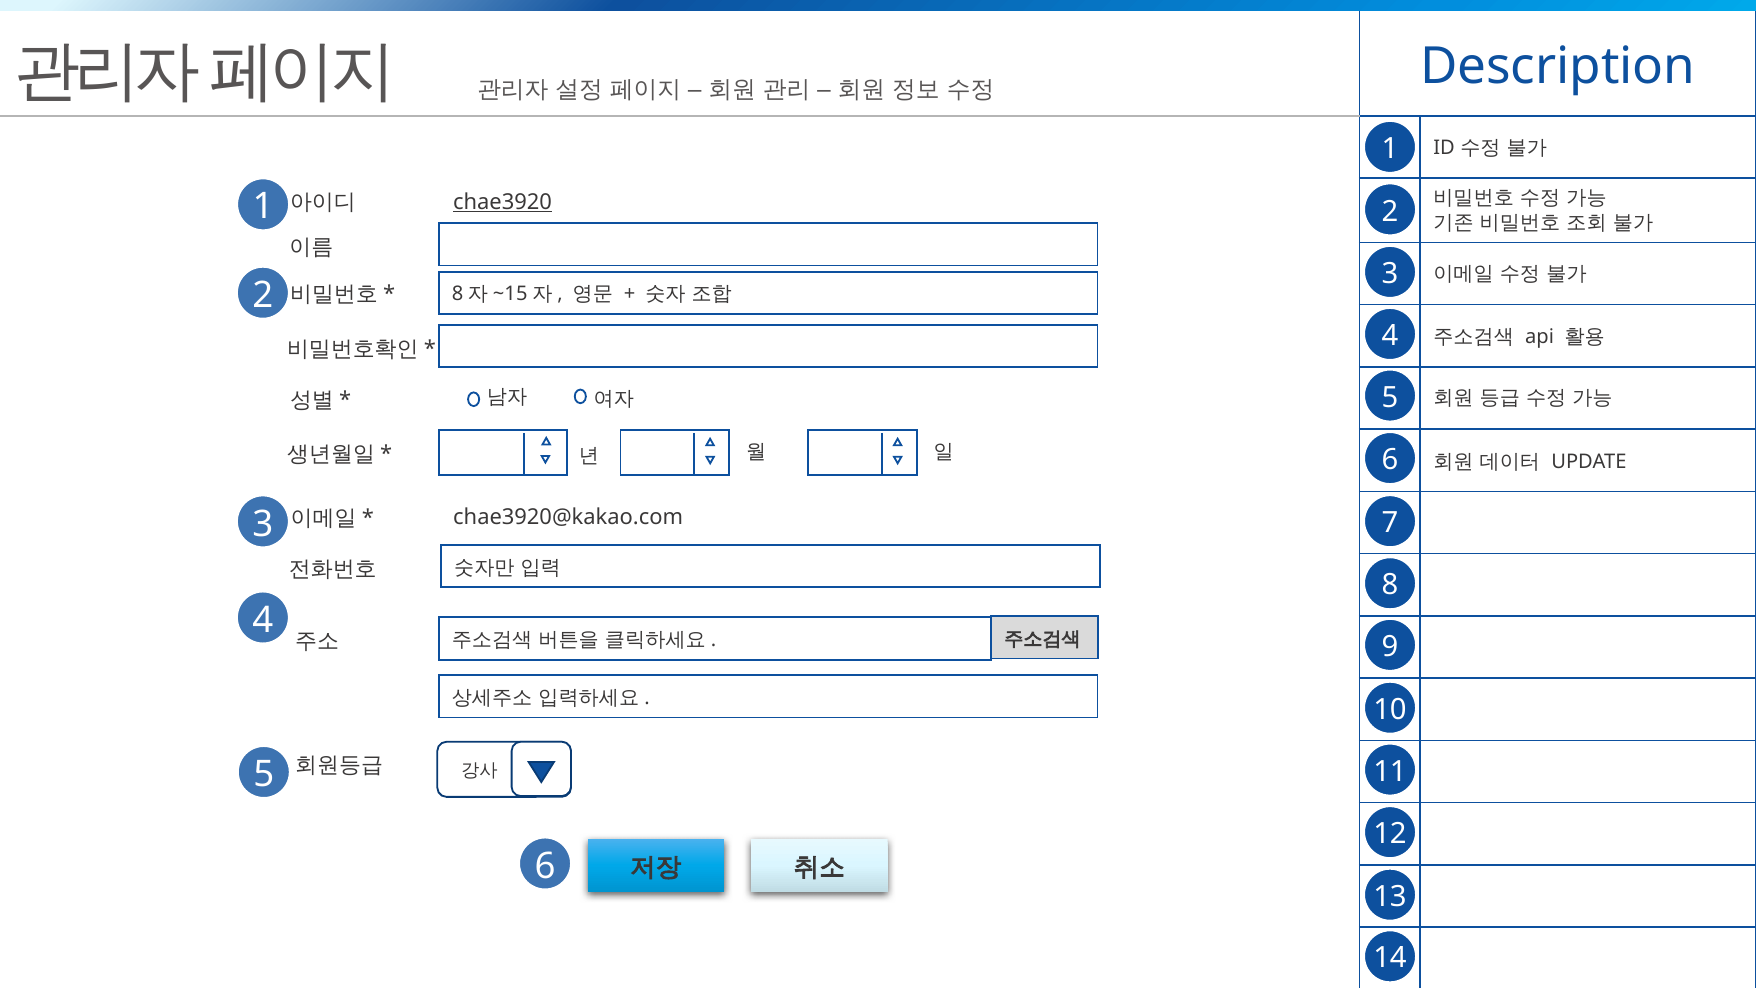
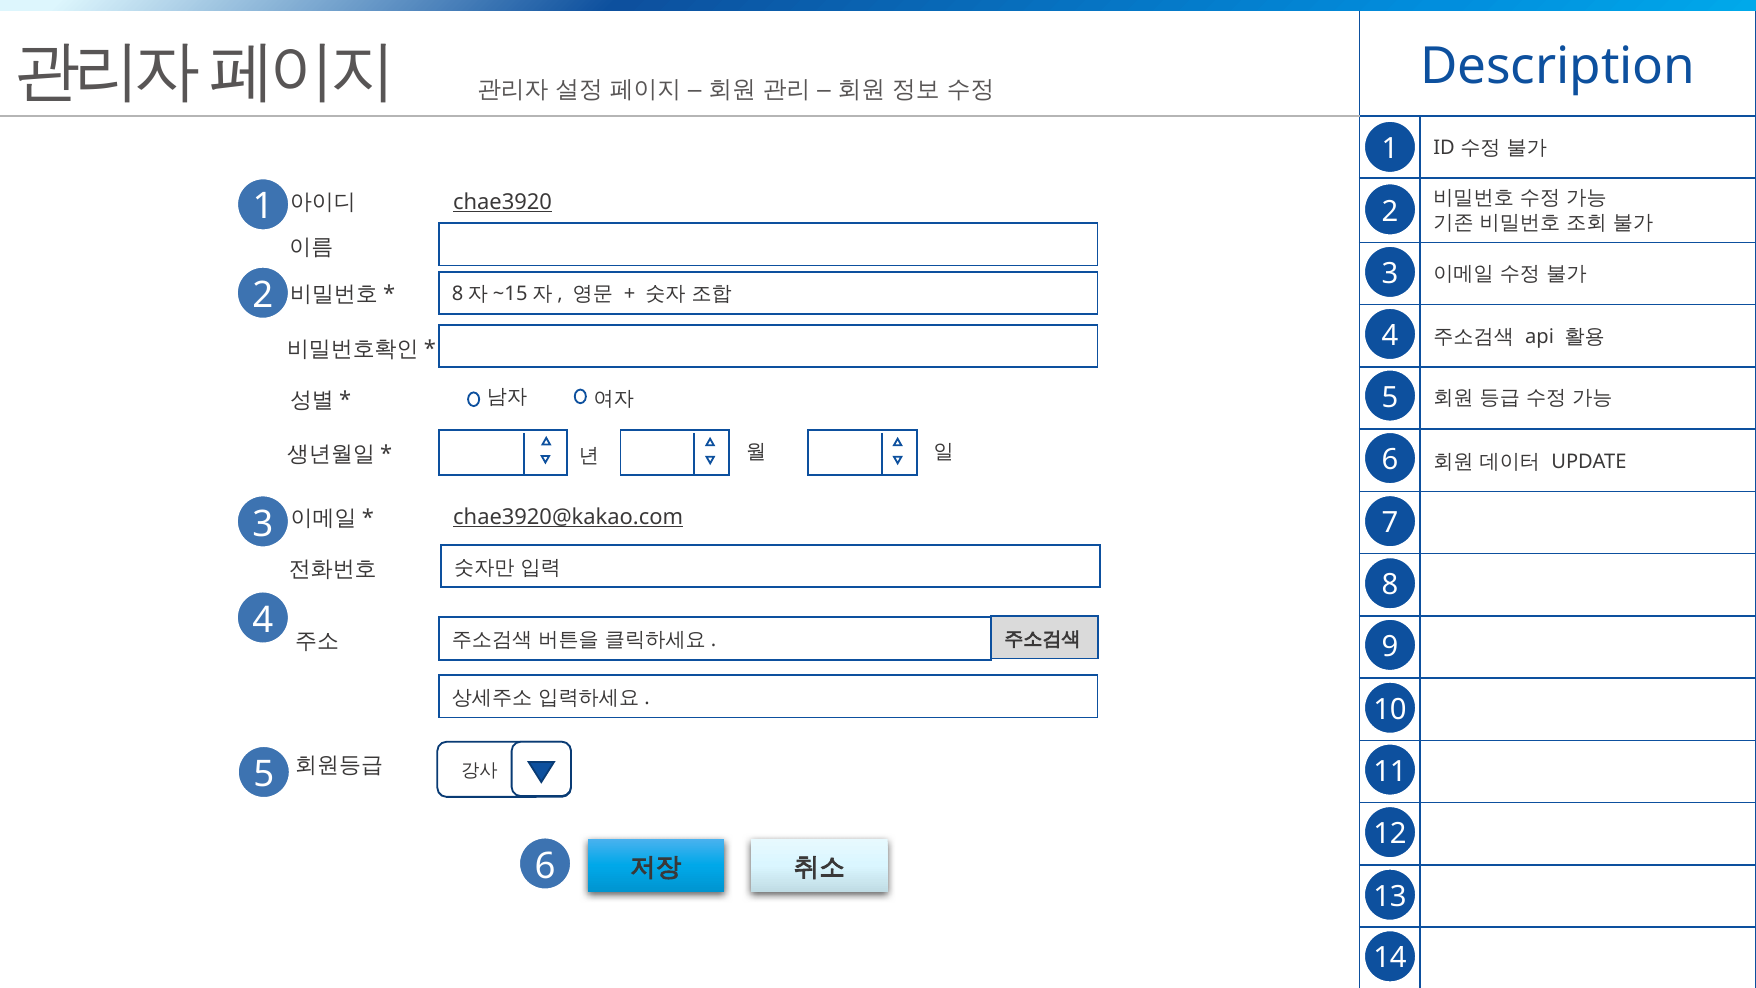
chae3920@kakao.com underline: none -> present
